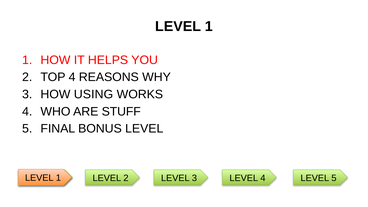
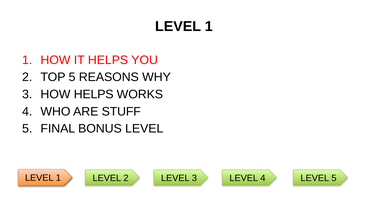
TOP 4: 4 -> 5
HOW USING: USING -> HELPS
